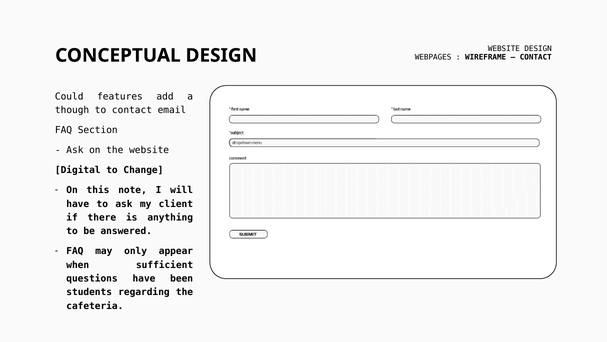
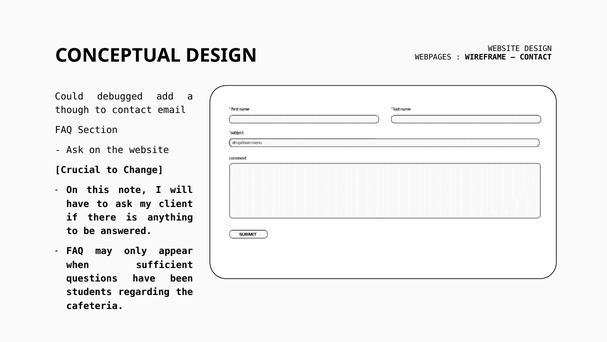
features: features -> debugged
Digital: Digital -> Crucial
